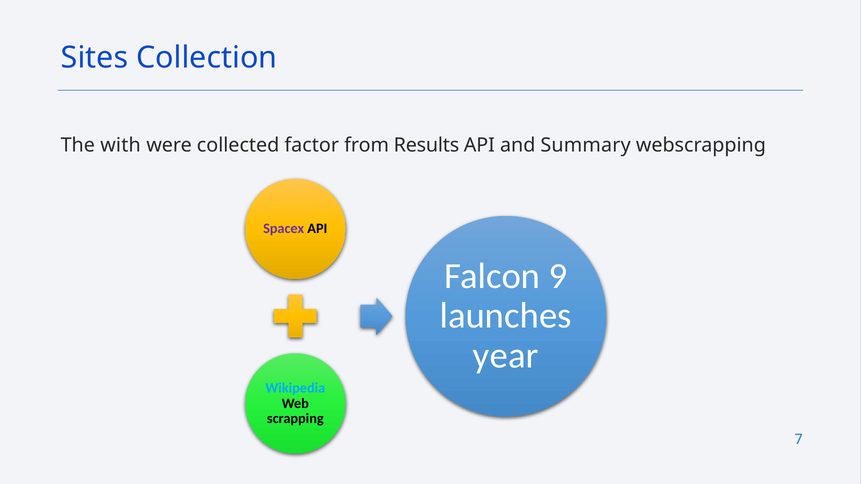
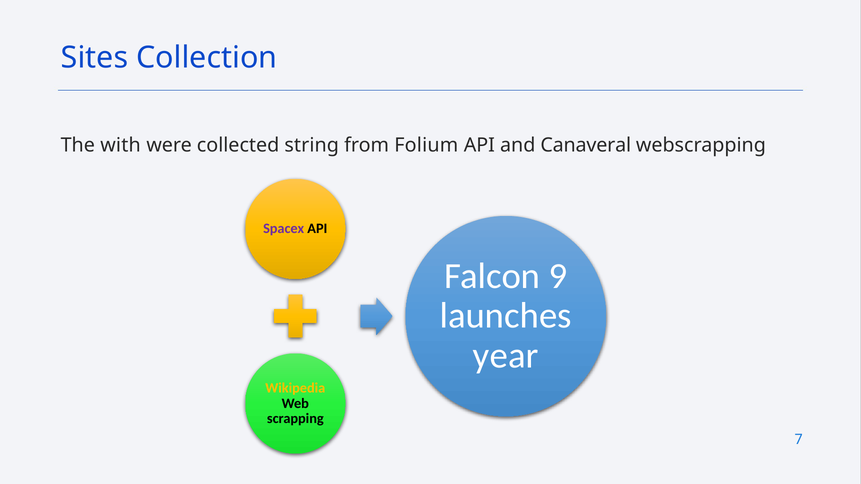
factor: factor -> string
Results: Results -> Folium
Summary: Summary -> Canaveral
Wikipedia colour: light blue -> yellow
